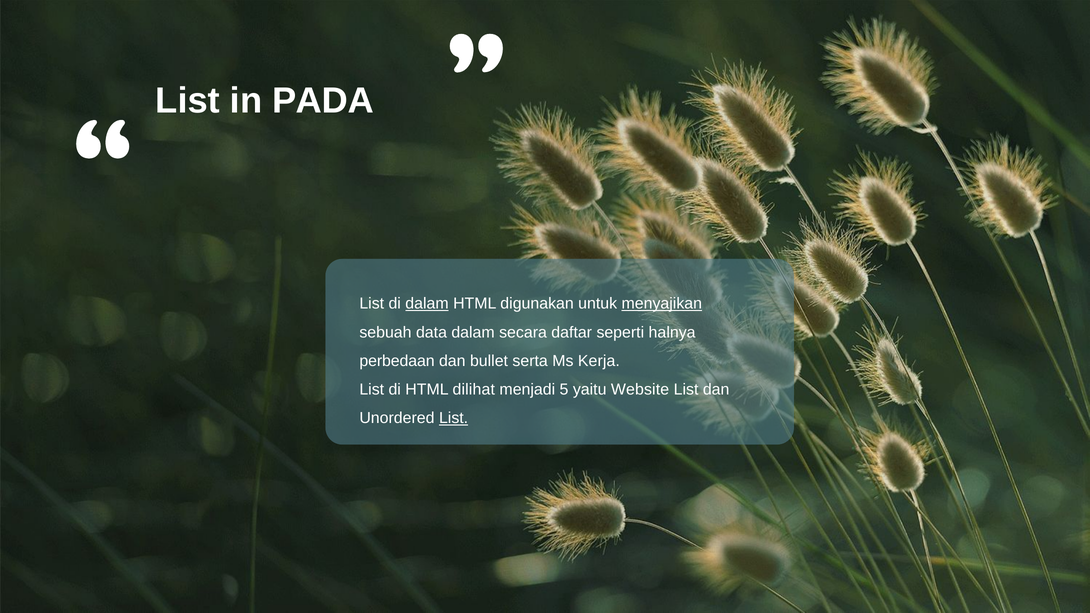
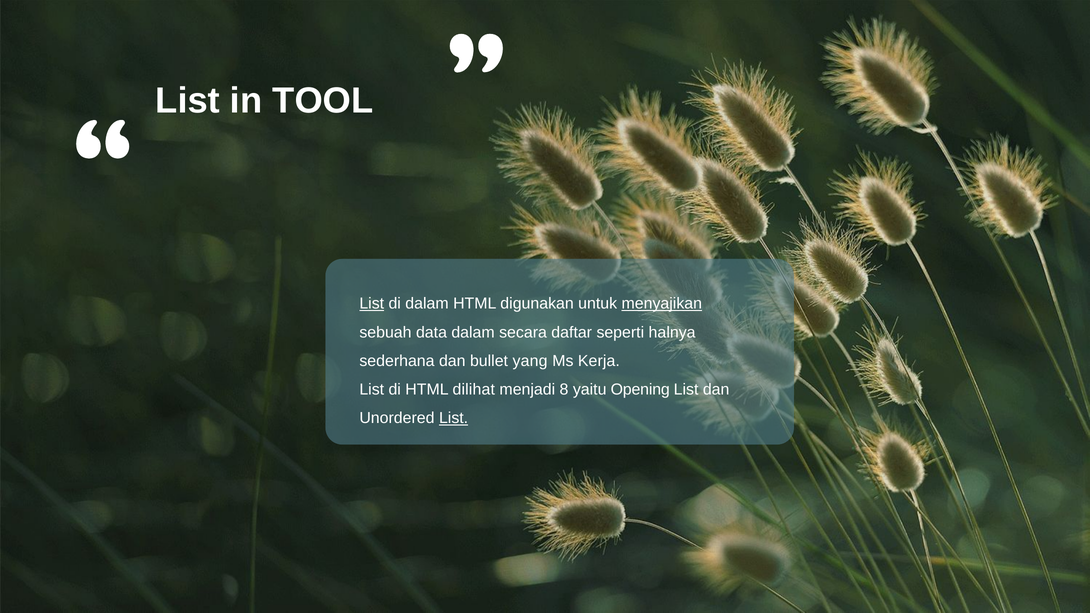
PADA: PADA -> TOOL
List at (372, 304) underline: none -> present
dalam at (427, 304) underline: present -> none
perbedaan: perbedaan -> sederhana
serta: serta -> yang
5: 5 -> 8
Website: Website -> Opening
